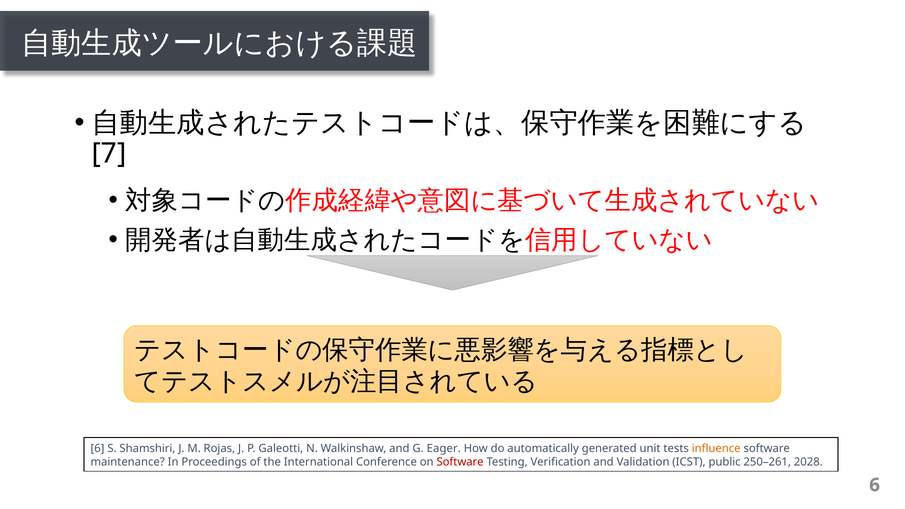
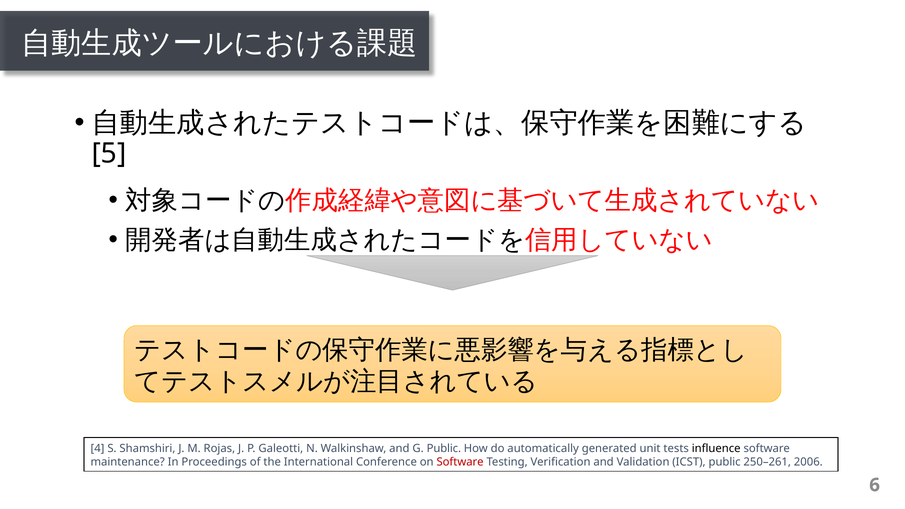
7: 7 -> 5
6 at (98, 448): 6 -> 4
G Eager: Eager -> Public
inﬂuence colour: orange -> black
2028: 2028 -> 2006
